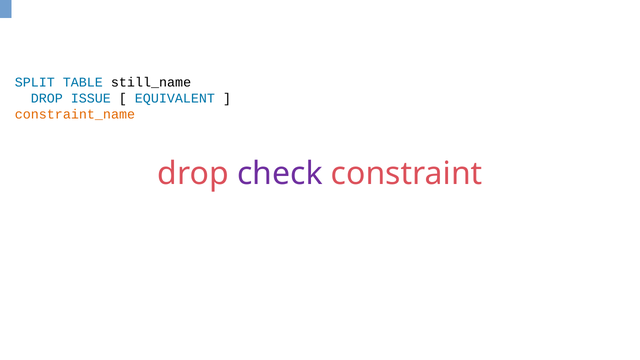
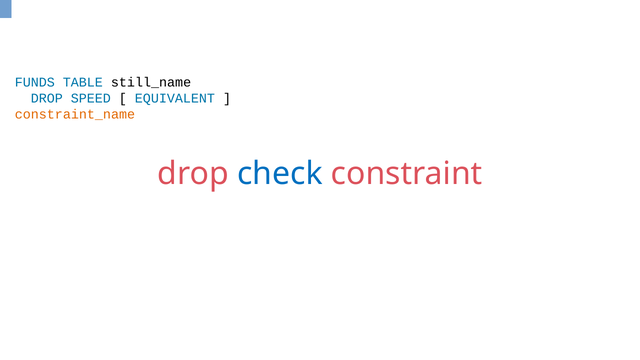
SPLIT: SPLIT -> FUNDS
ISSUE: ISSUE -> SPEED
check colour: purple -> blue
